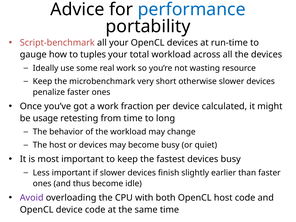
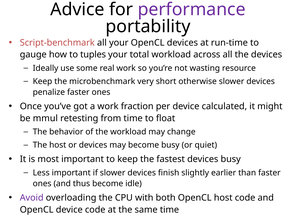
performance colour: blue -> purple
usage: usage -> mmul
long: long -> float
